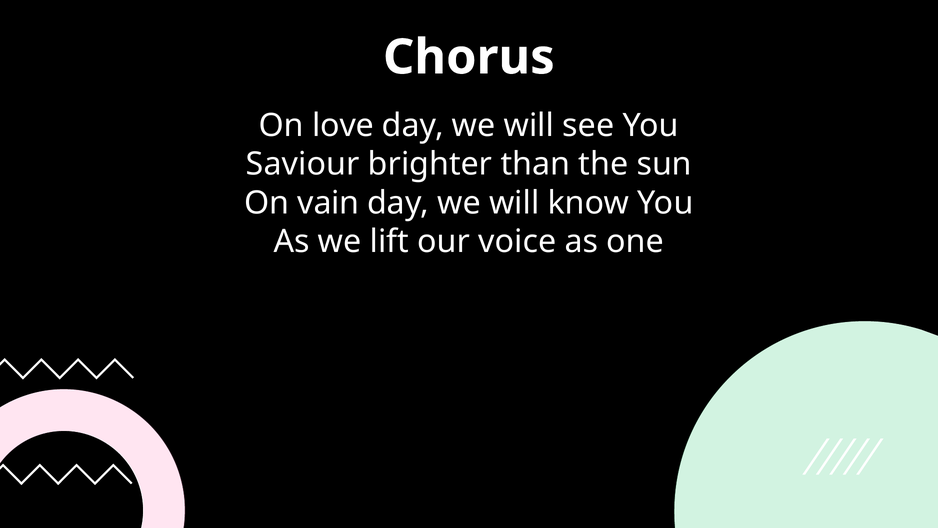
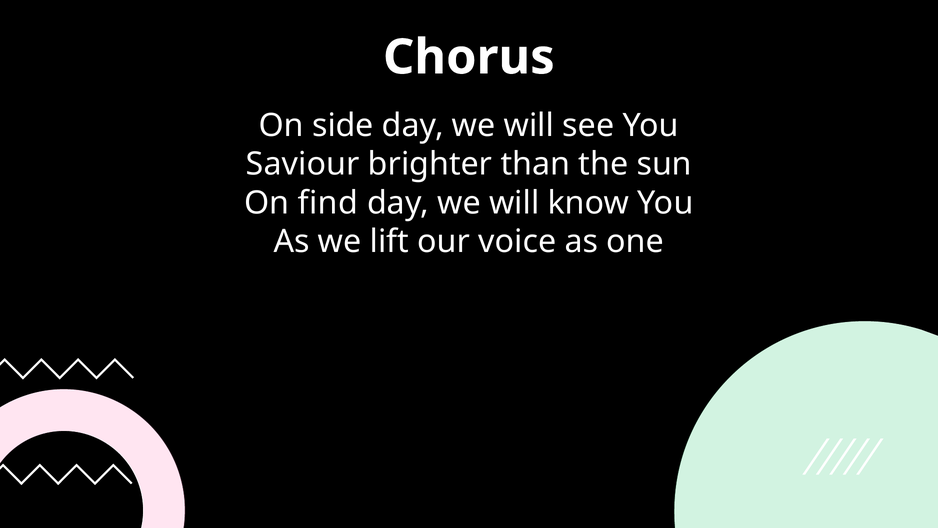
love: love -> side
vain: vain -> find
